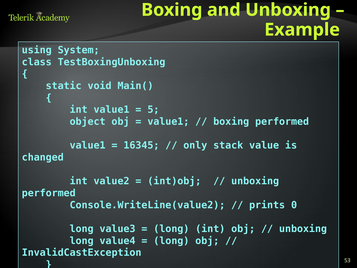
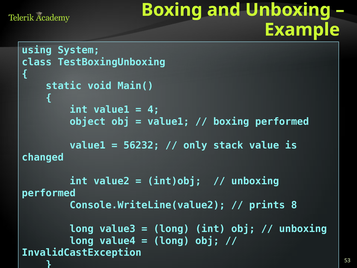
5: 5 -> 4
16345: 16345 -> 56232
0: 0 -> 8
